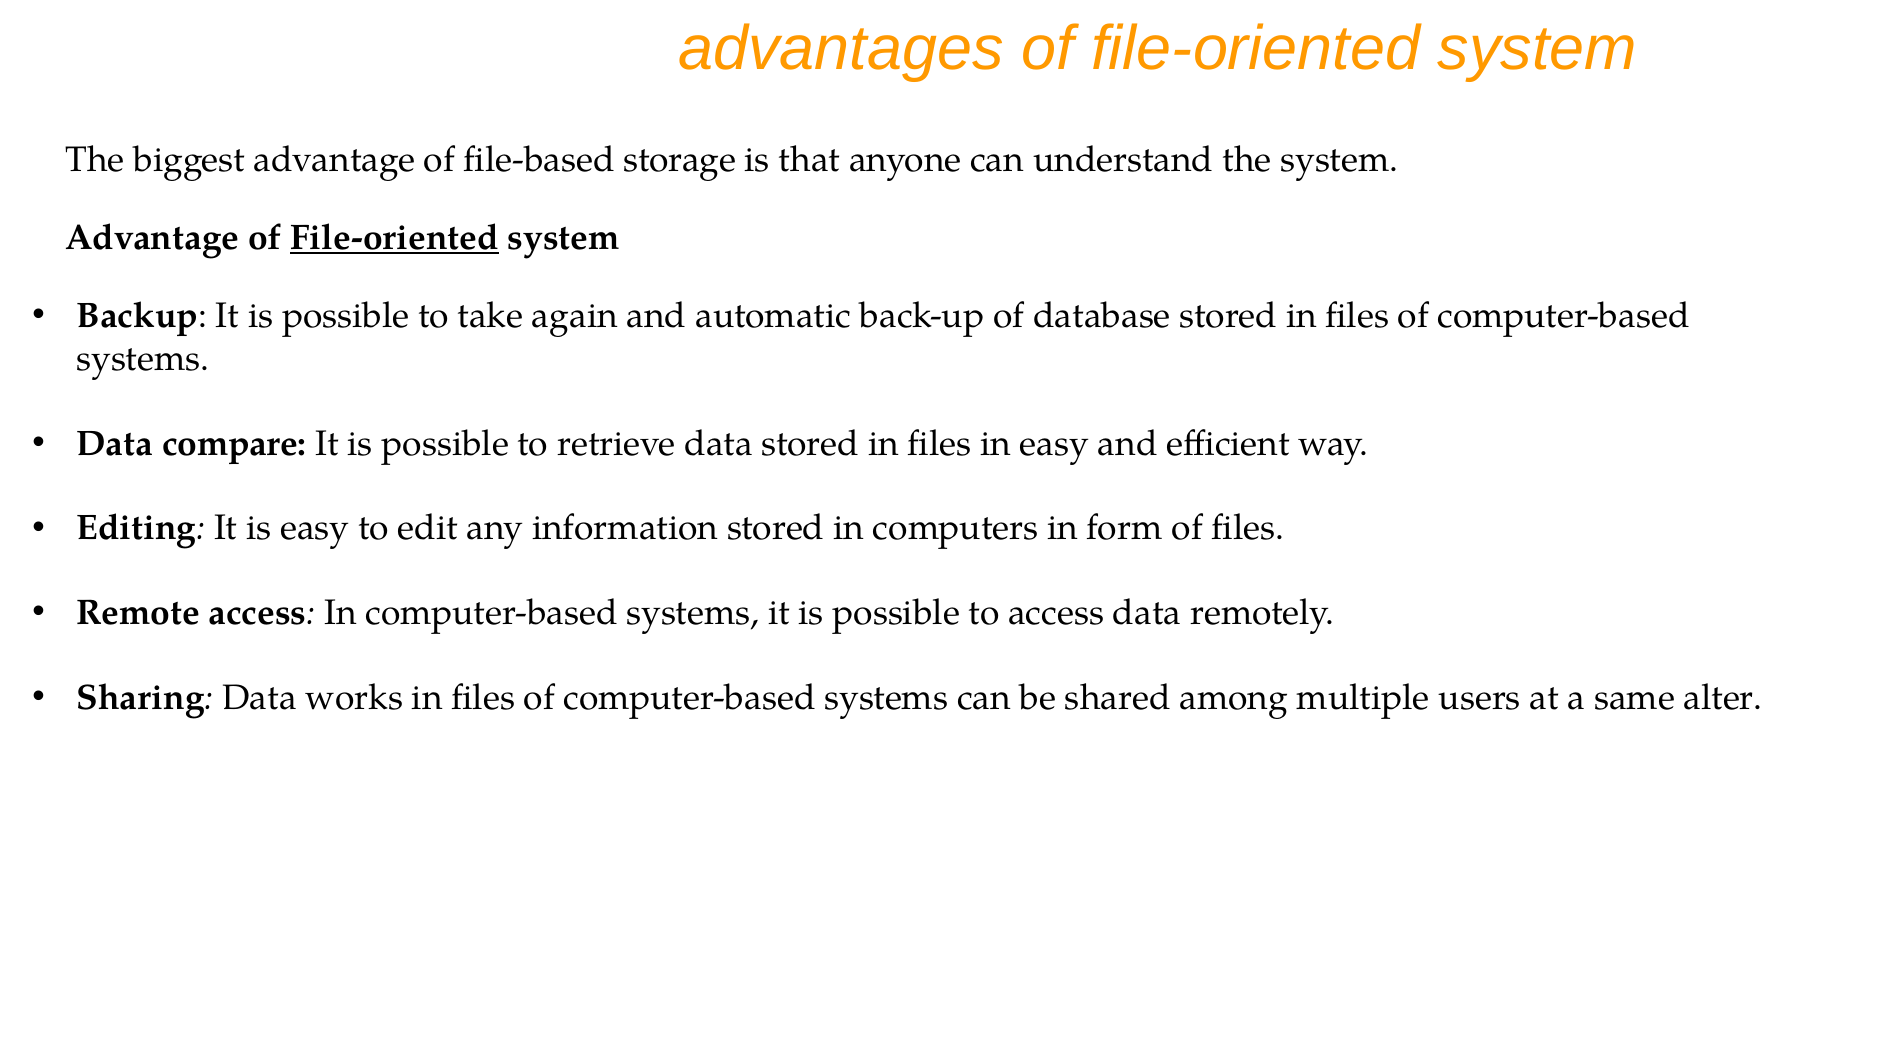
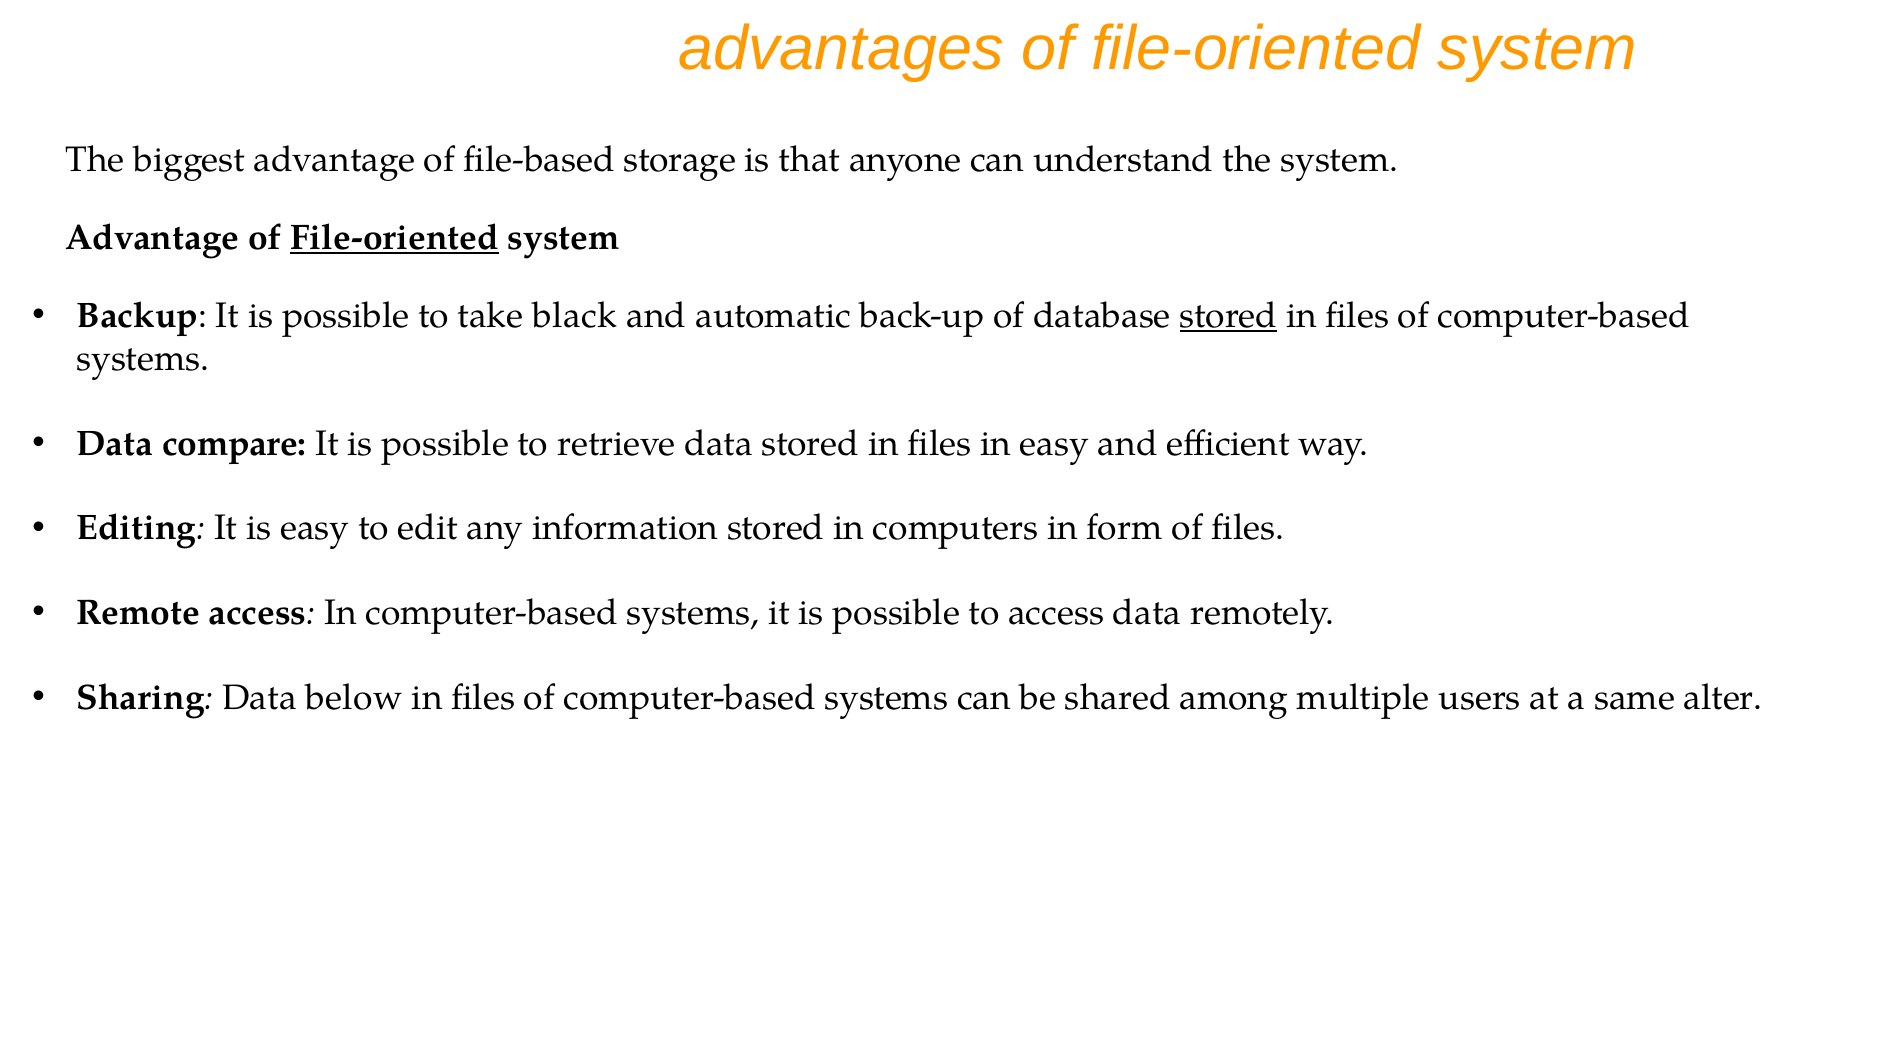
again: again -> black
stored at (1229, 316) underline: none -> present
works: works -> below
